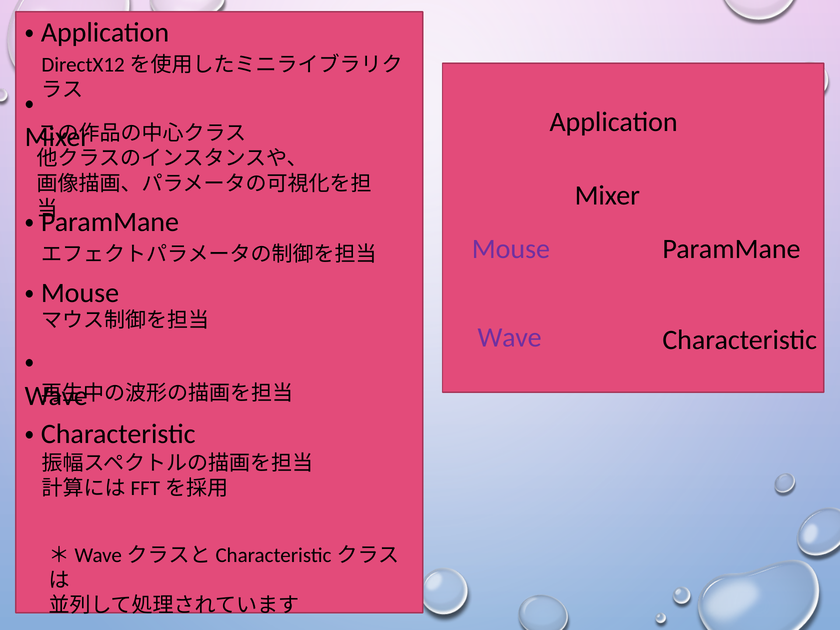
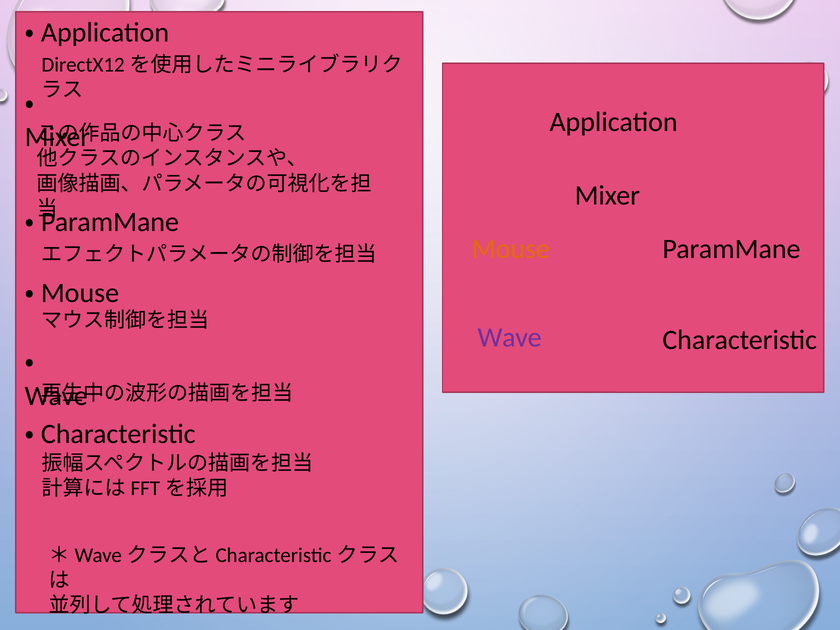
Mouse colour: purple -> orange
